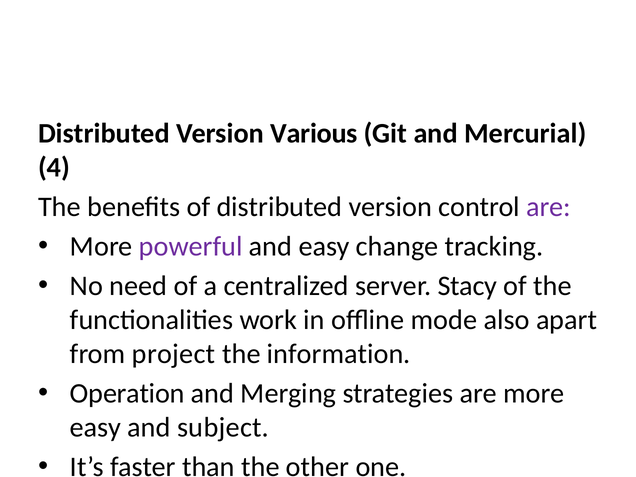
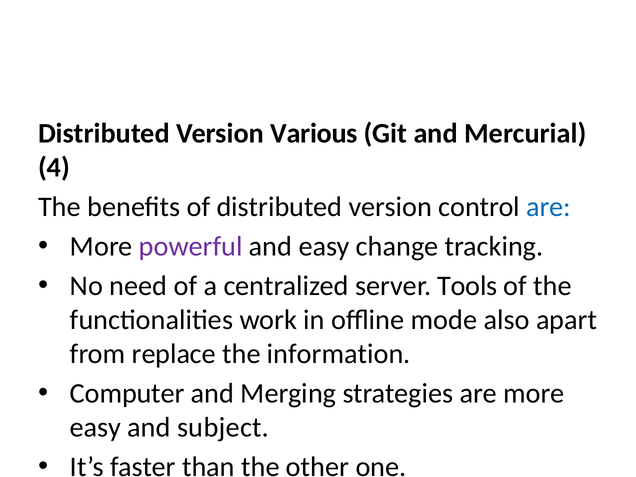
are at (549, 207) colour: purple -> blue
Stacy: Stacy -> Tools
project: project -> replace
Operation: Operation -> Computer
